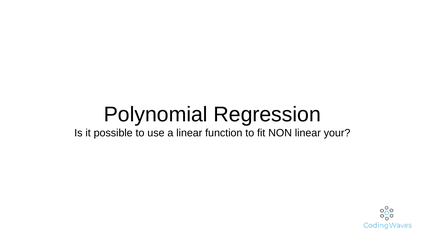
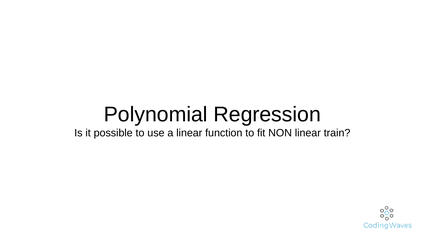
your: your -> train
